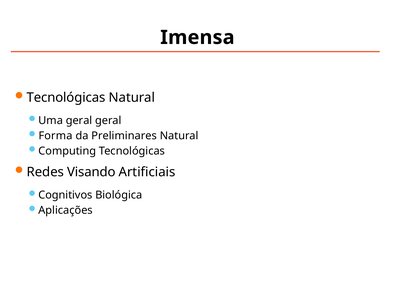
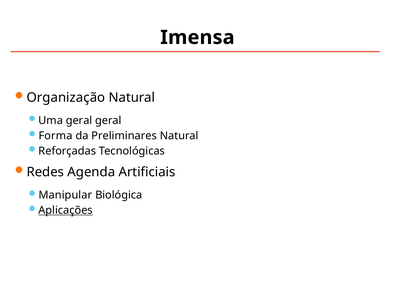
Tecnológicas at (66, 98): Tecnológicas -> Organização
Computing: Computing -> Reforçadas
Visando: Visando -> Agenda
Cognitivos: Cognitivos -> Manipular
Aplicações underline: none -> present
